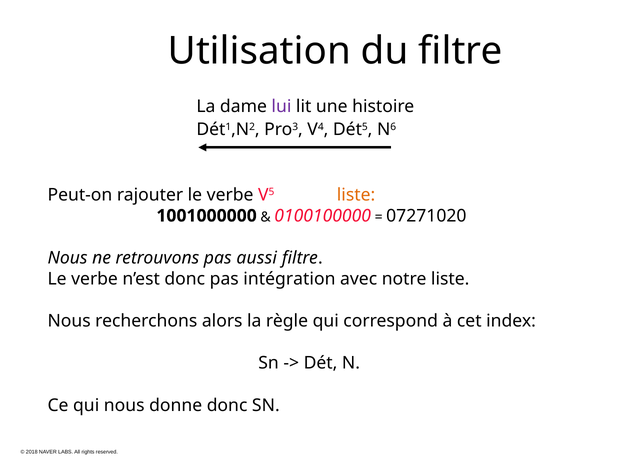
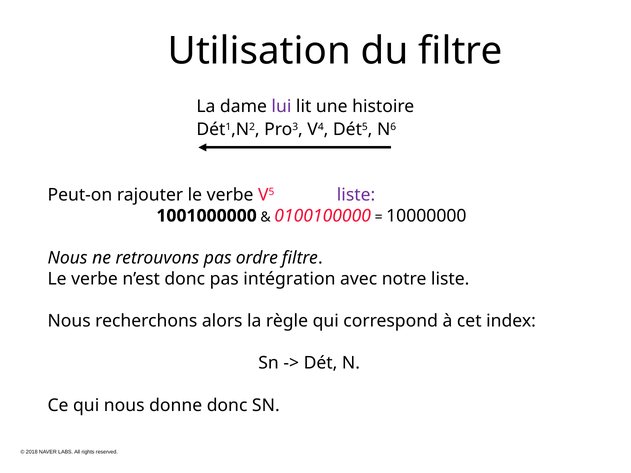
liste at (356, 195) colour: orange -> purple
07271020: 07271020 -> 10000000
aussi: aussi -> ordre
